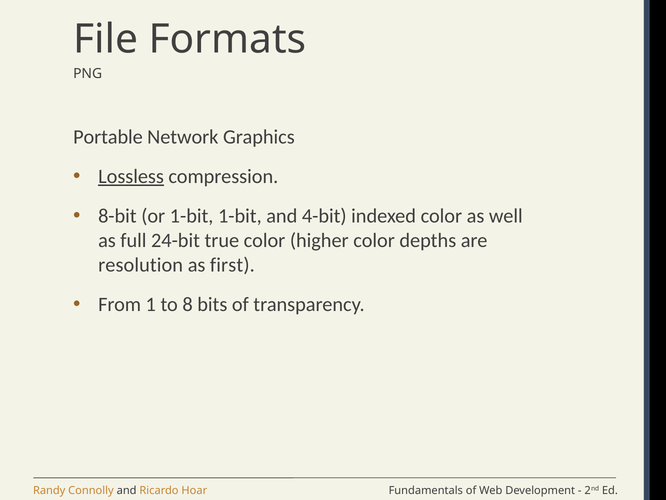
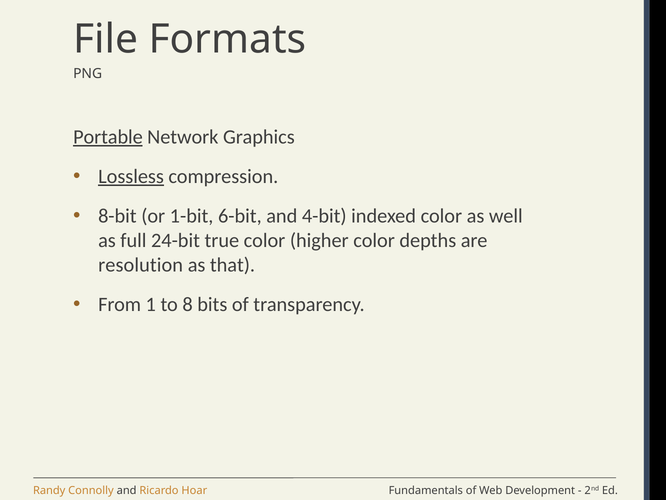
Portable underline: none -> present
1-bit 1-bit: 1-bit -> 6-bit
first: first -> that
